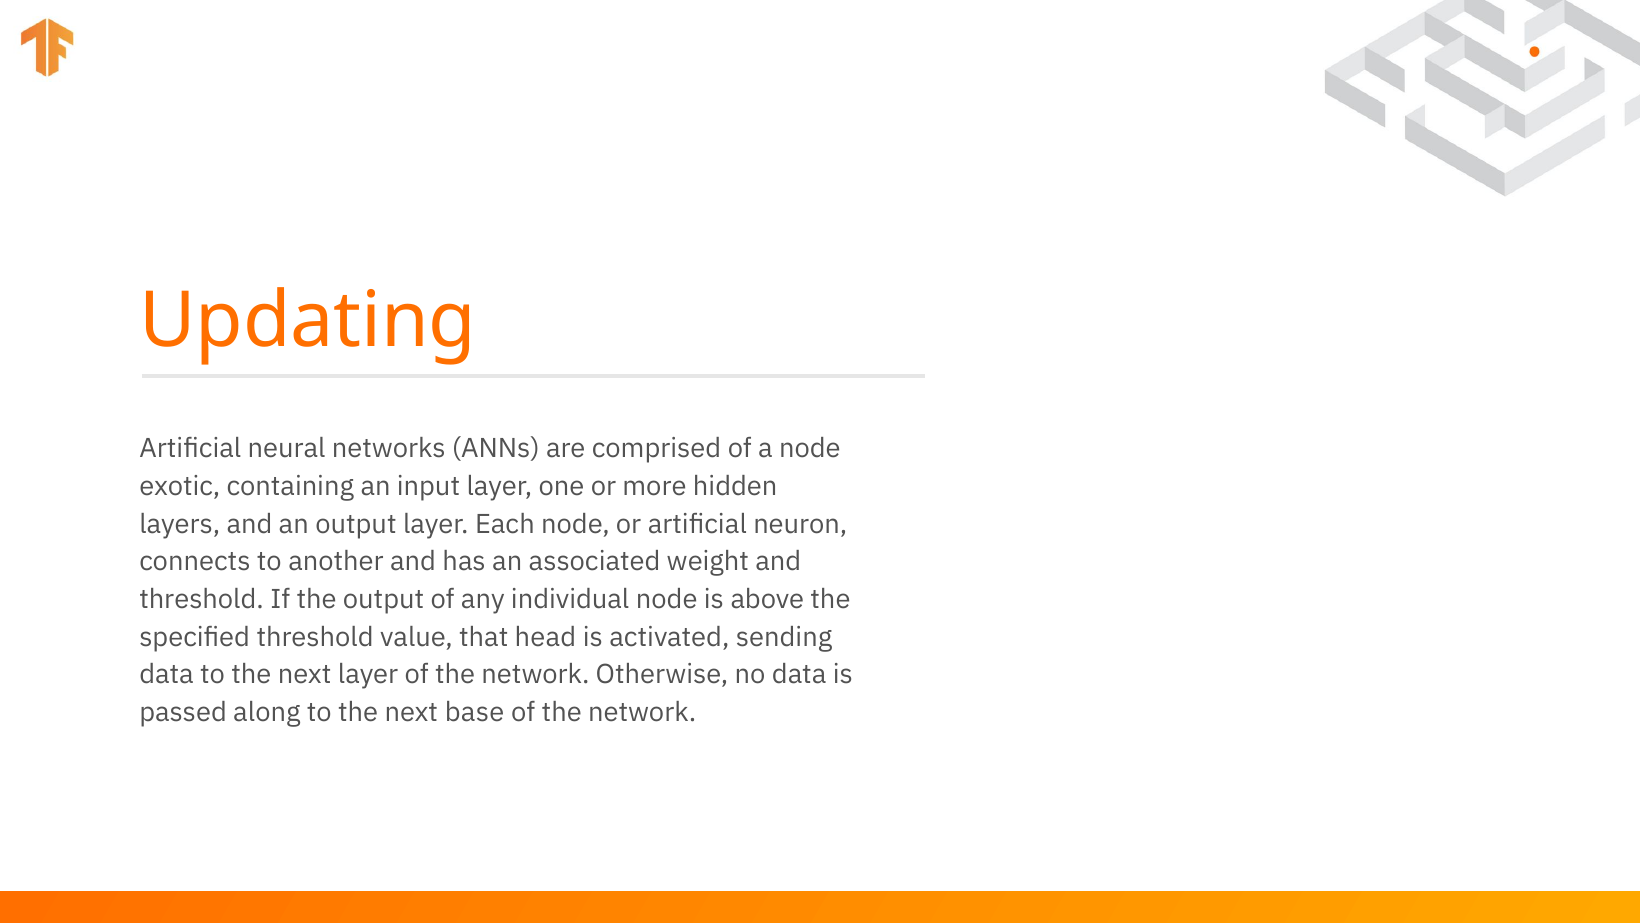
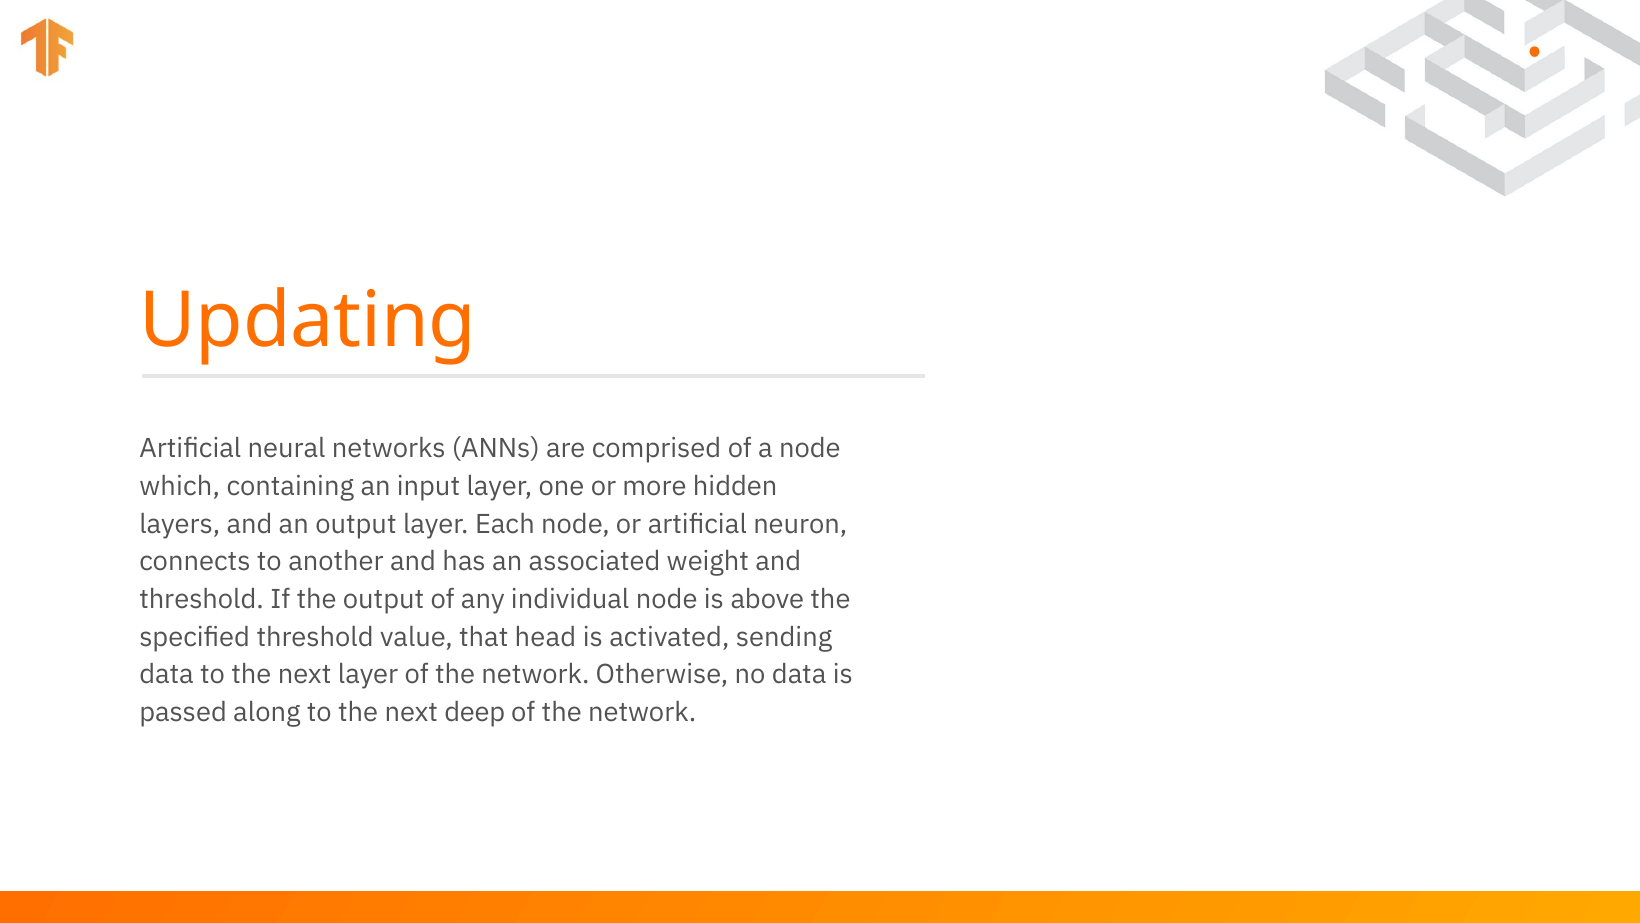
exotic: exotic -> which
base: base -> deep
